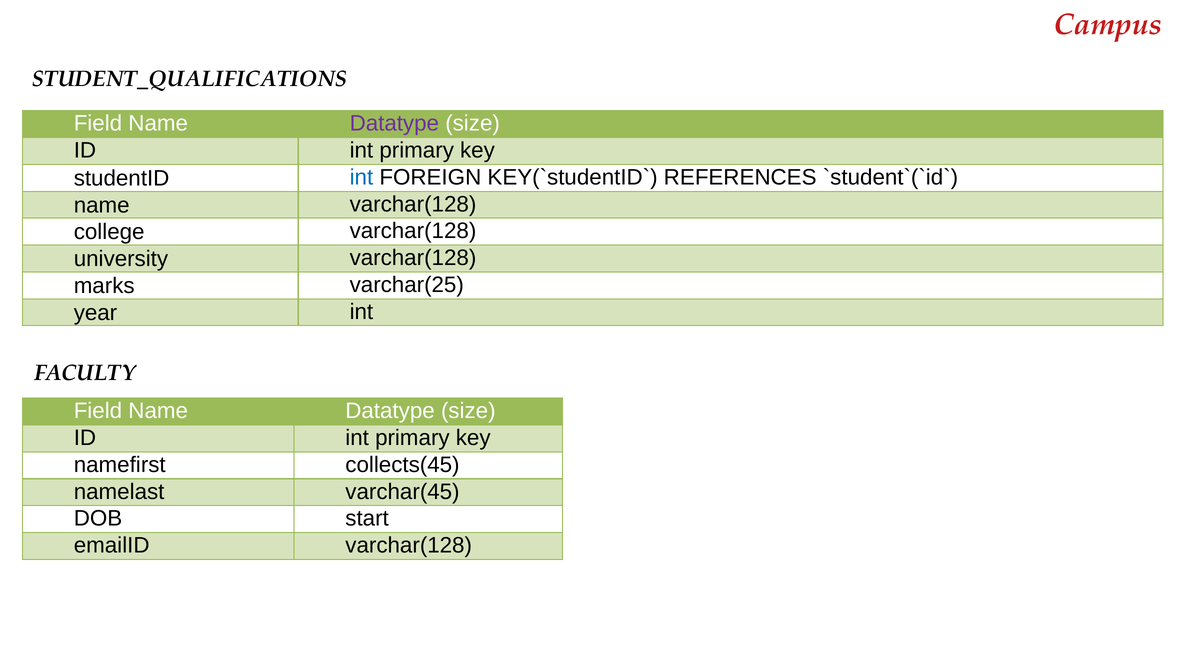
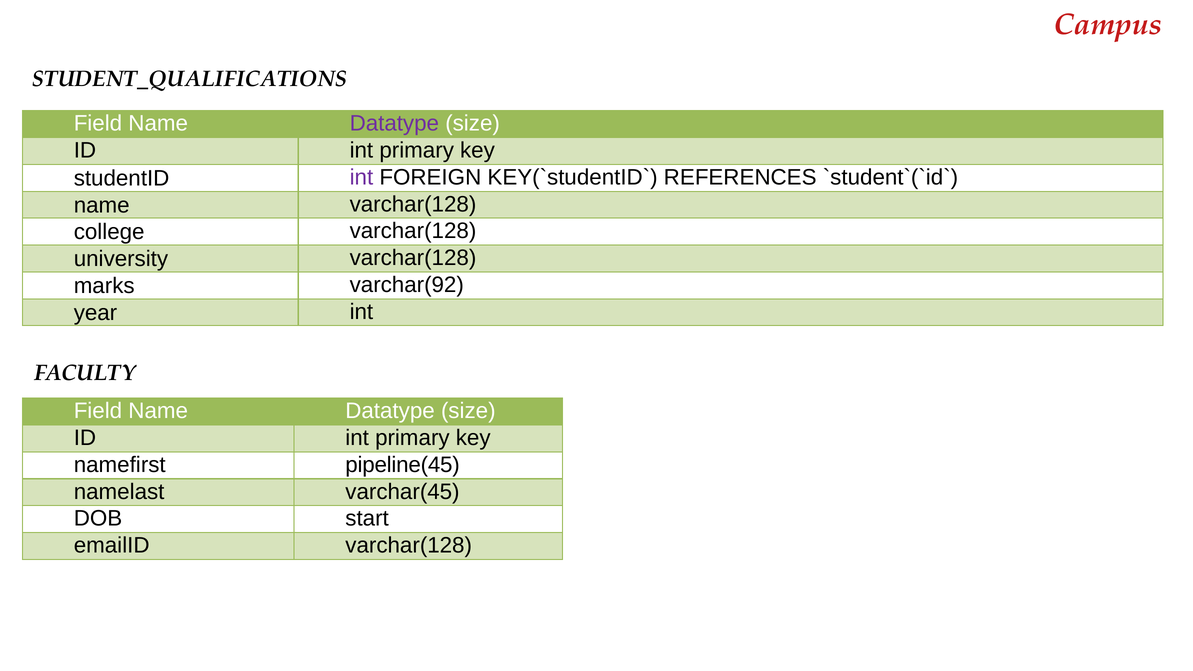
int at (361, 177) colour: blue -> purple
varchar(25: varchar(25 -> varchar(92
collects(45: collects(45 -> pipeline(45
